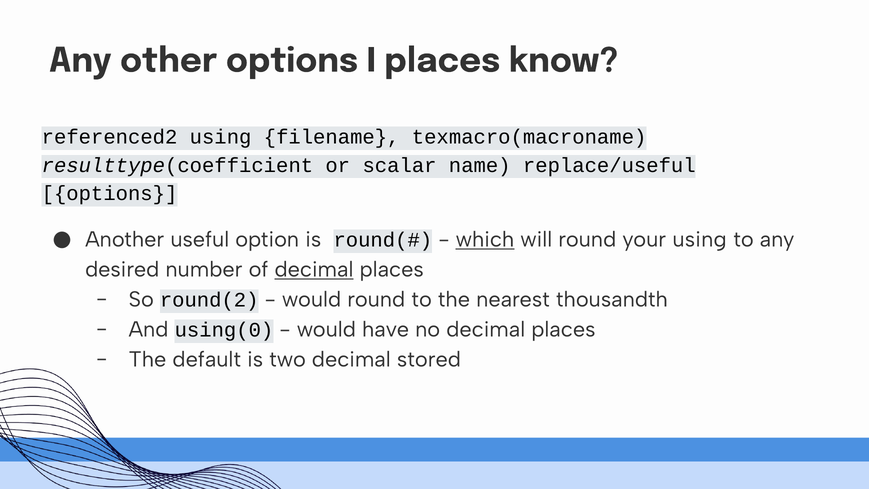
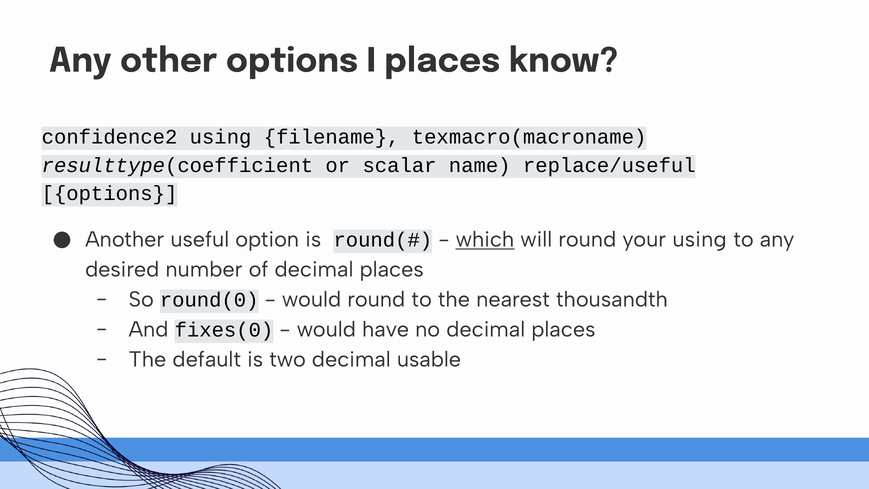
referenced2: referenced2 -> confidence2
decimal at (314, 269) underline: present -> none
round(2: round(2 -> round(0
using(0: using(0 -> fixes(0
stored: stored -> usable
